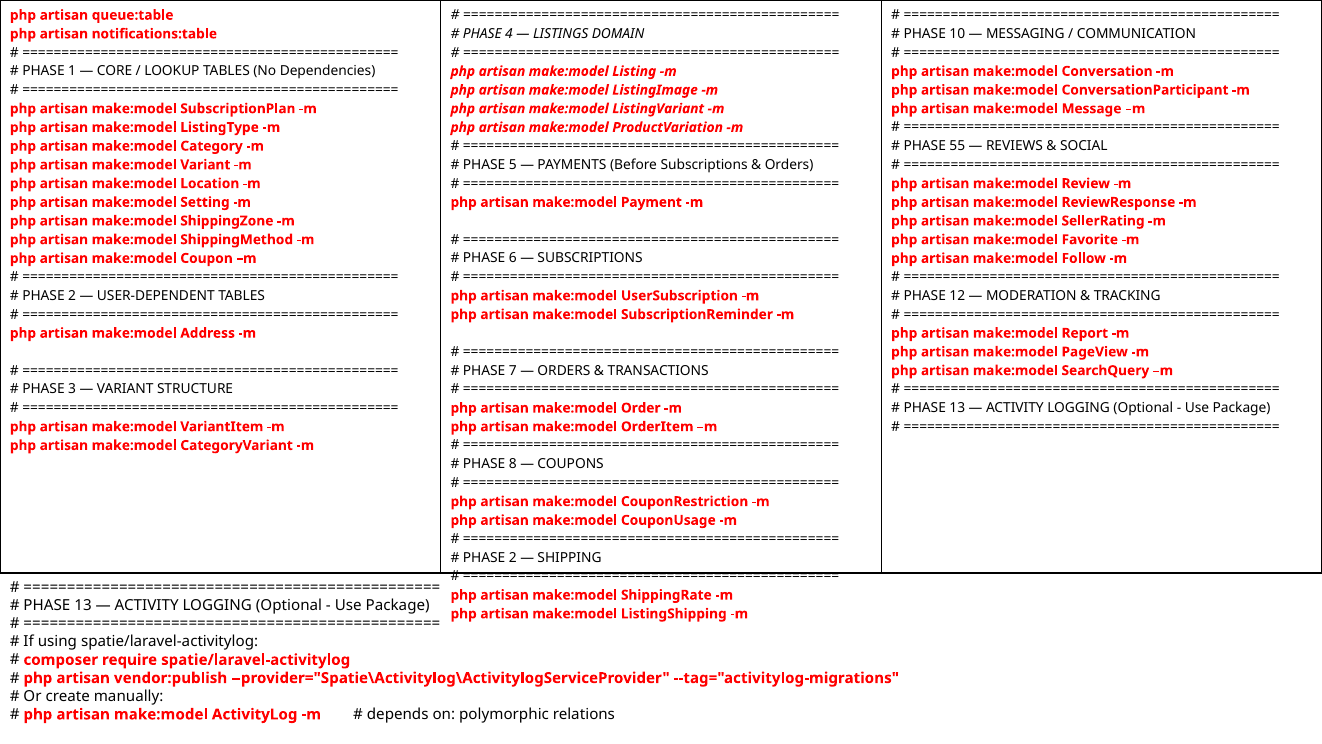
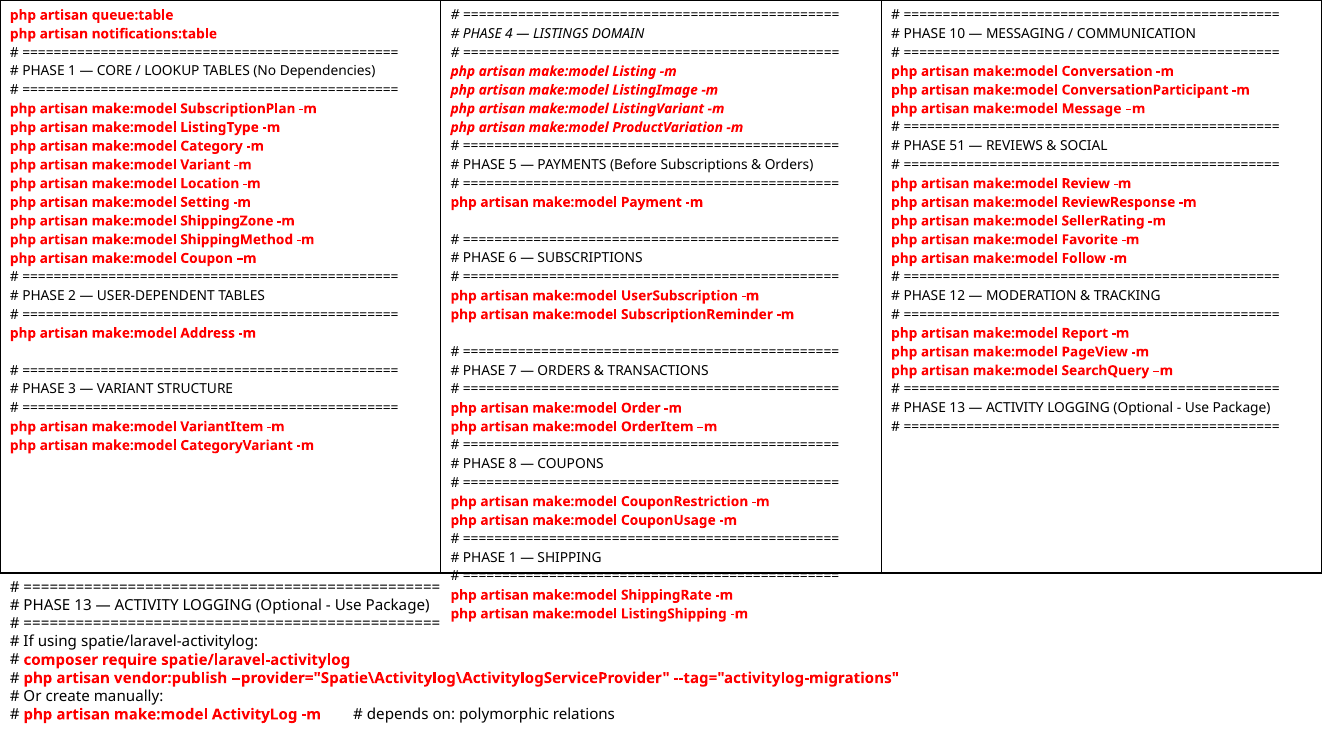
55: 55 -> 51
2 at (513, 557): 2 -> 1
